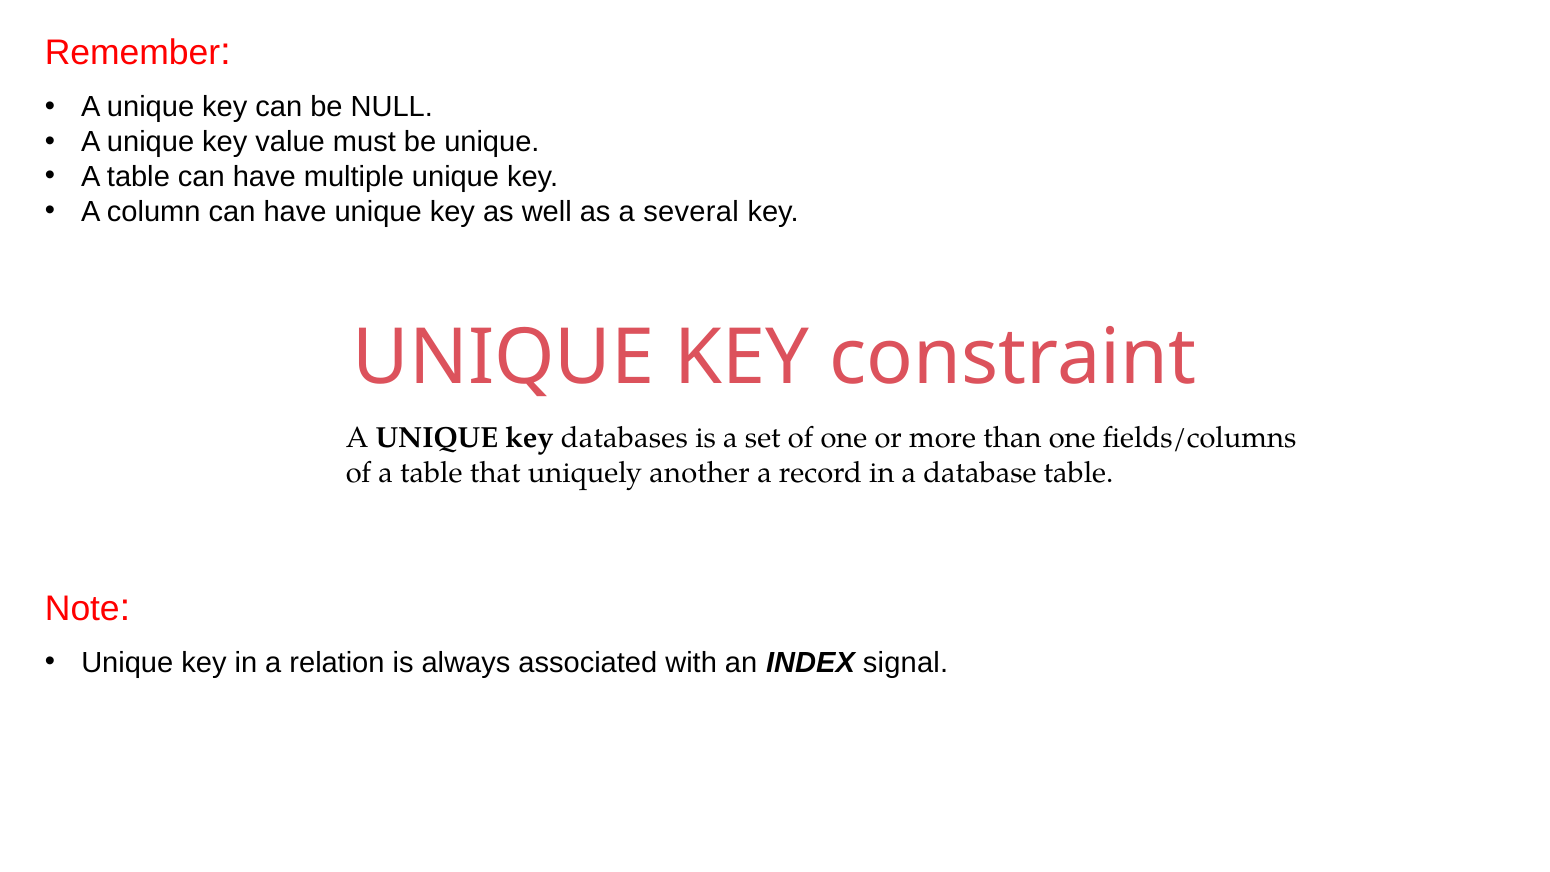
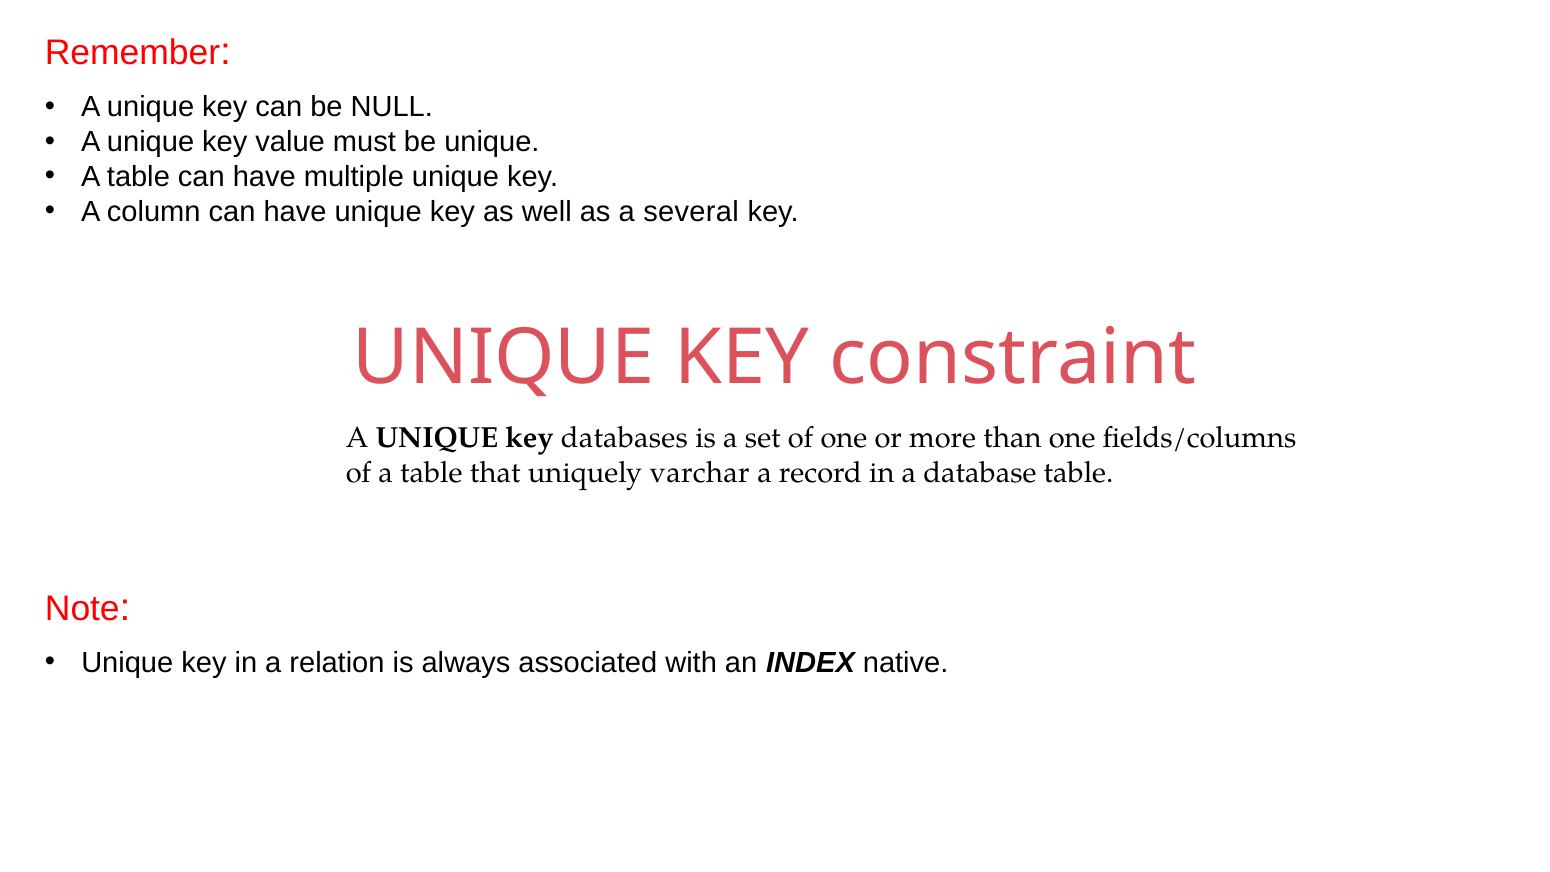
another: another -> varchar
signal: signal -> native
